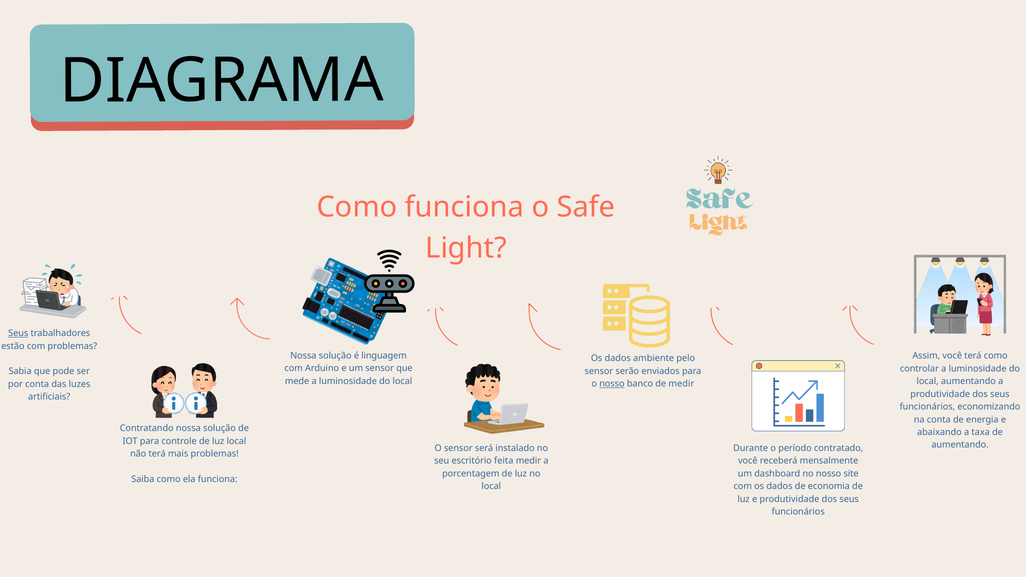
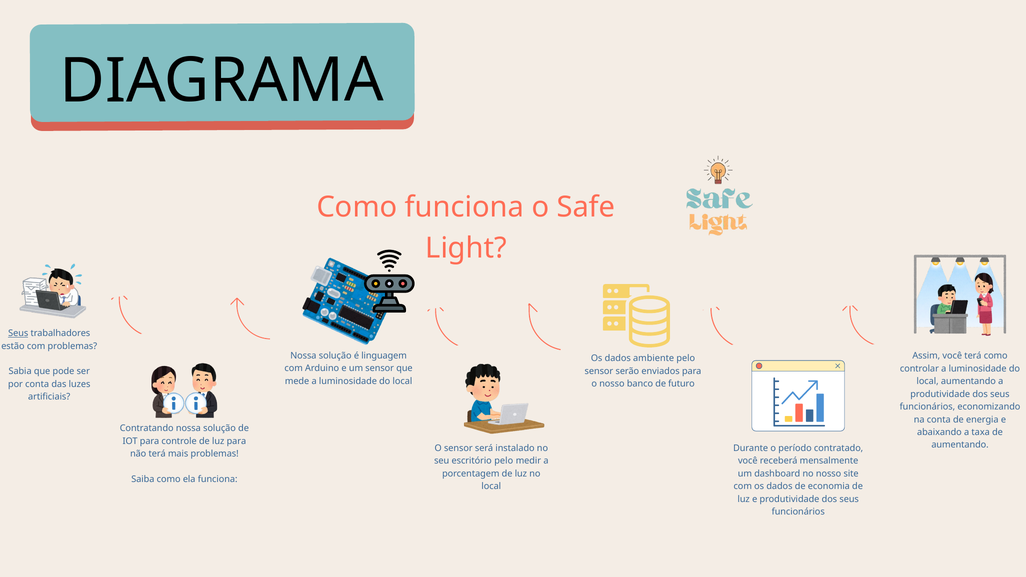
nosso at (612, 384) underline: present -> none
de medir: medir -> futuro
luz local: local -> para
escritório feita: feita -> pelo
